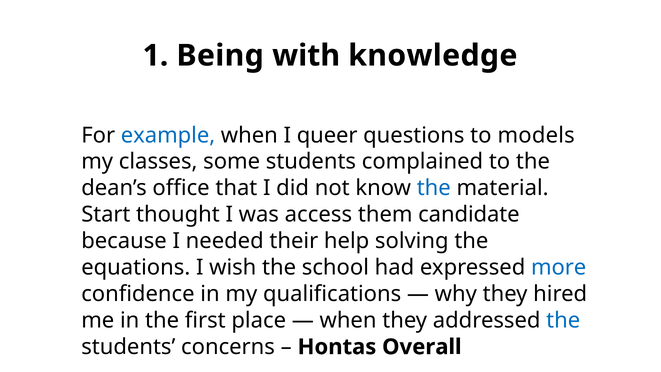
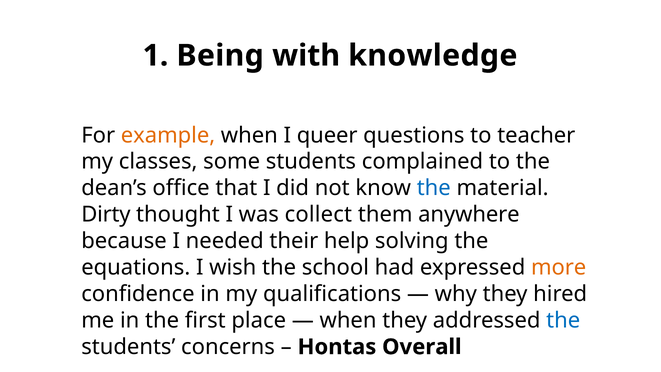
example colour: blue -> orange
models: models -> teacher
Start: Start -> Dirty
access: access -> collect
candidate: candidate -> anywhere
more colour: blue -> orange
